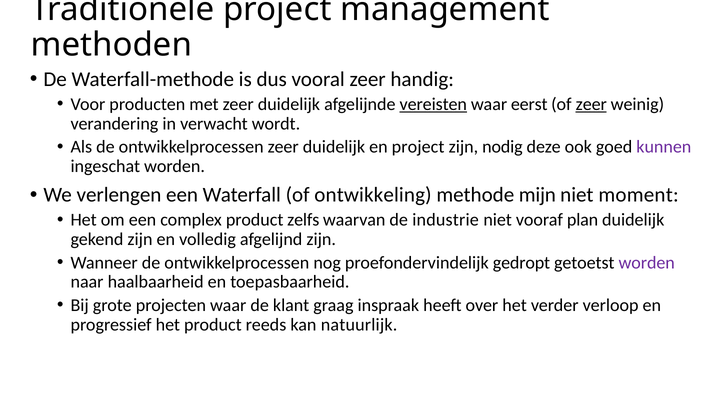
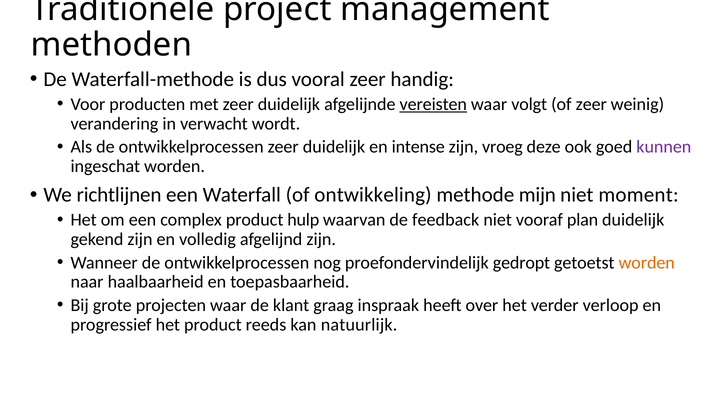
eerst: eerst -> volgt
zeer at (591, 104) underline: present -> none
en project: project -> intense
nodig: nodig -> vroeg
verlengen: verlengen -> richtlijnen
zelfs: zelfs -> hulp
industrie: industrie -> feedback
worden at (647, 263) colour: purple -> orange
